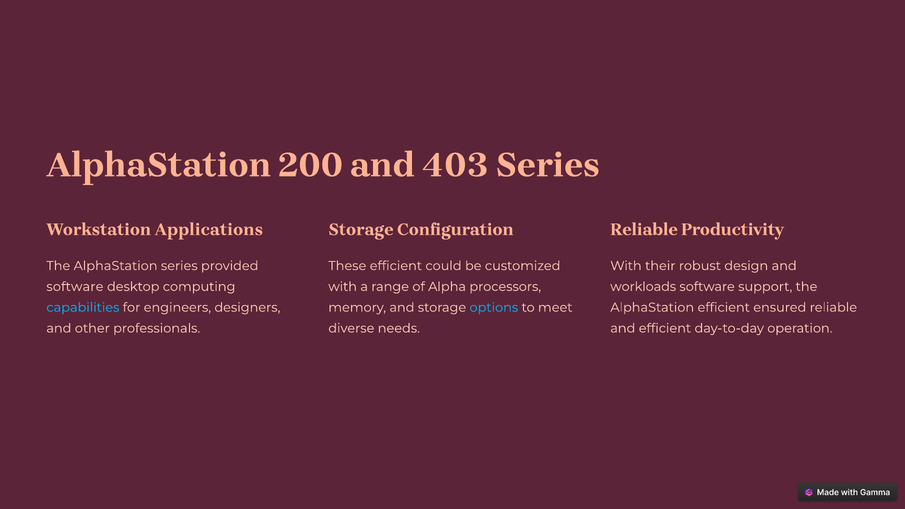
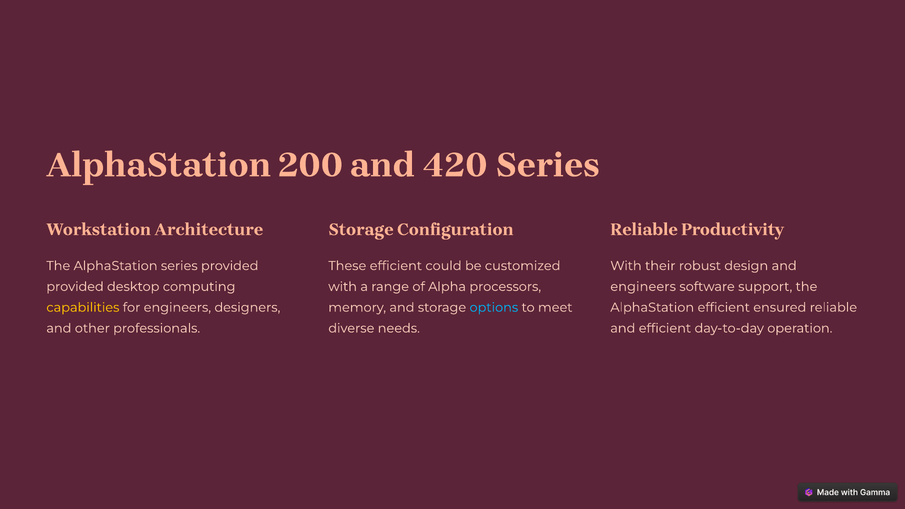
403: 403 -> 420
Applications: Applications -> Architecture
workloads at (643, 287): workloads -> engineers
software at (75, 287): software -> provided
capabilities colour: light blue -> yellow
